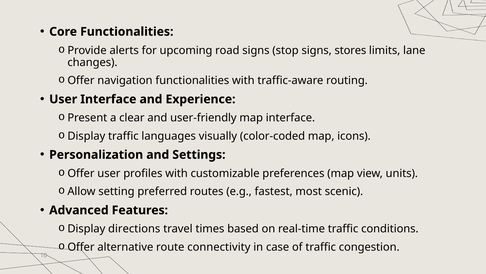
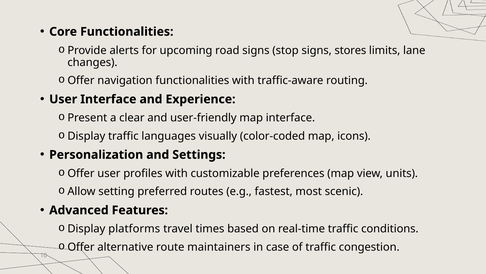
directions: directions -> platforms
connectivity: connectivity -> maintainers
